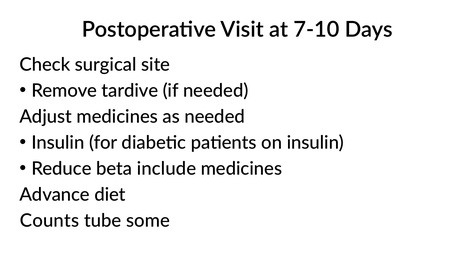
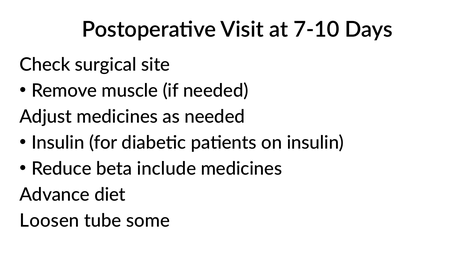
tardive: tardive -> muscle
Counts: Counts -> Loosen
